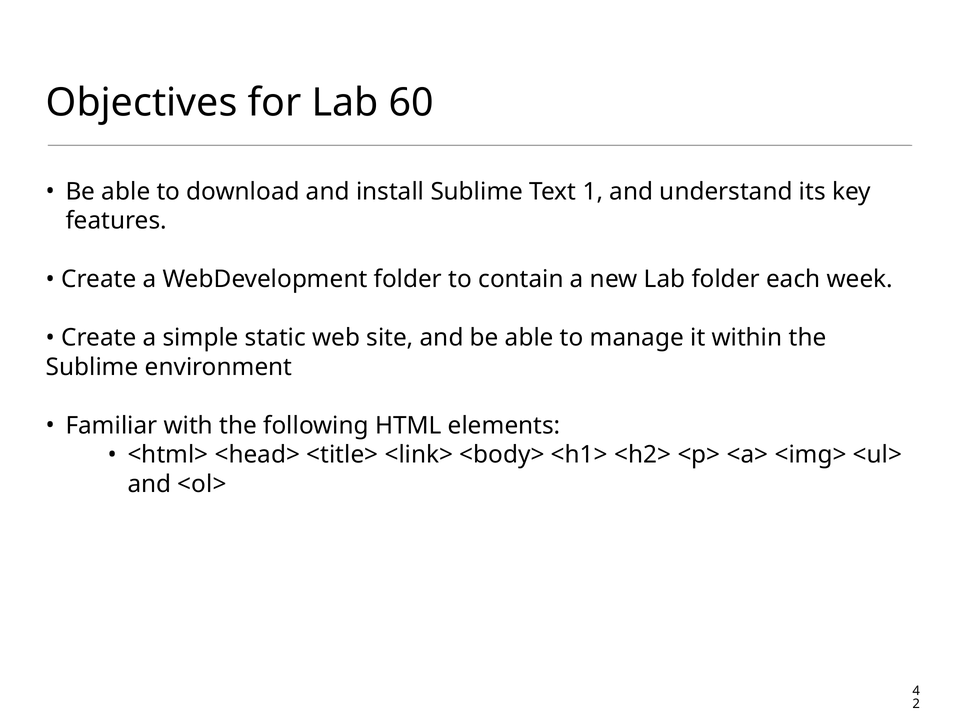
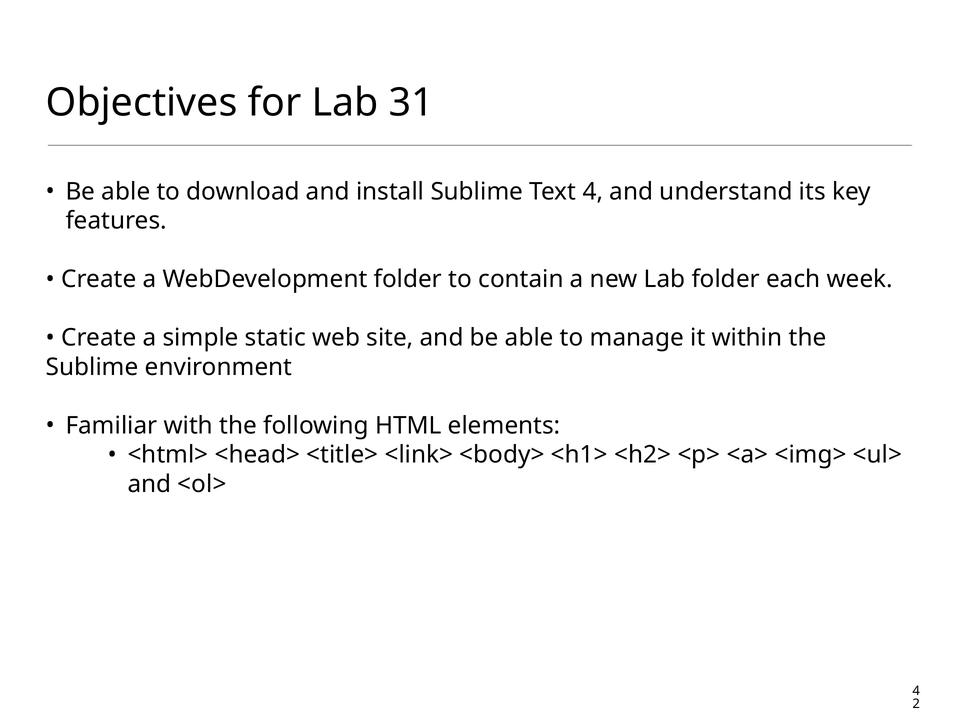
60: 60 -> 31
Text 1: 1 -> 4
